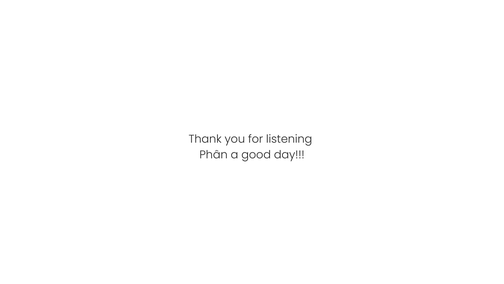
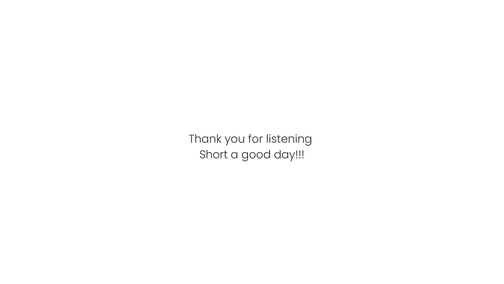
Phân: Phân -> Short
